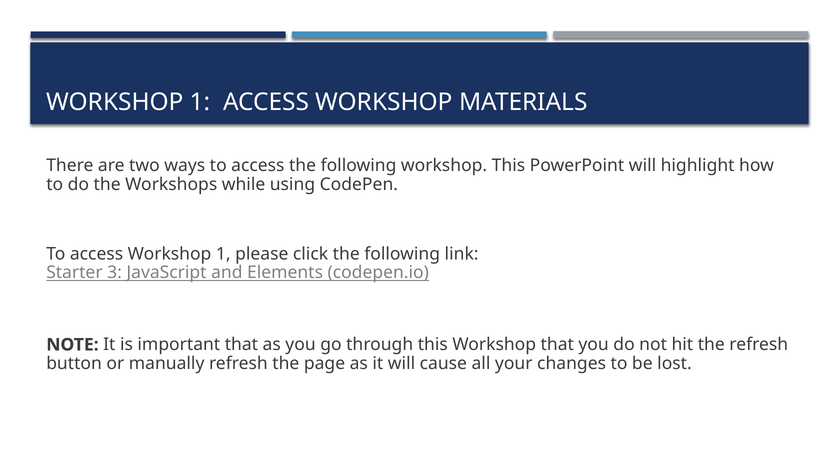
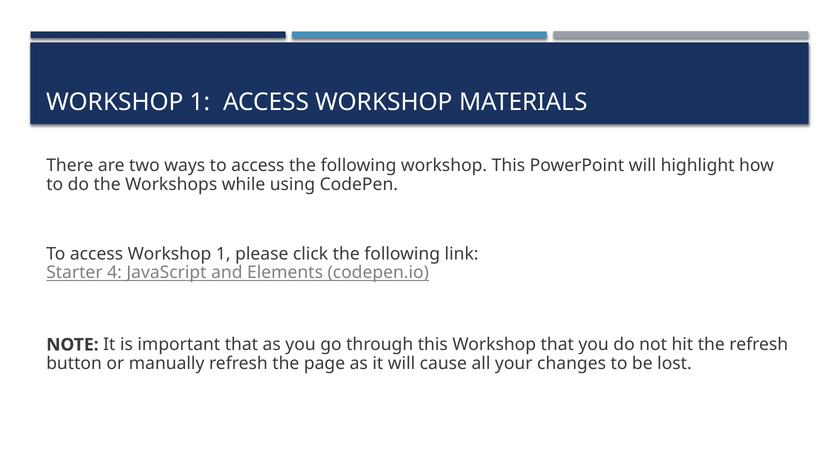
3: 3 -> 4
